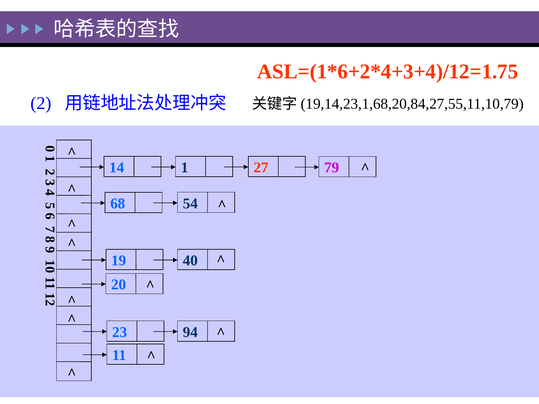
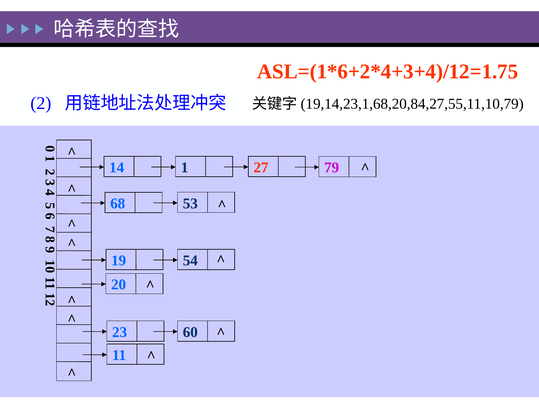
54: 54 -> 53
40: 40 -> 54
94: 94 -> 60
